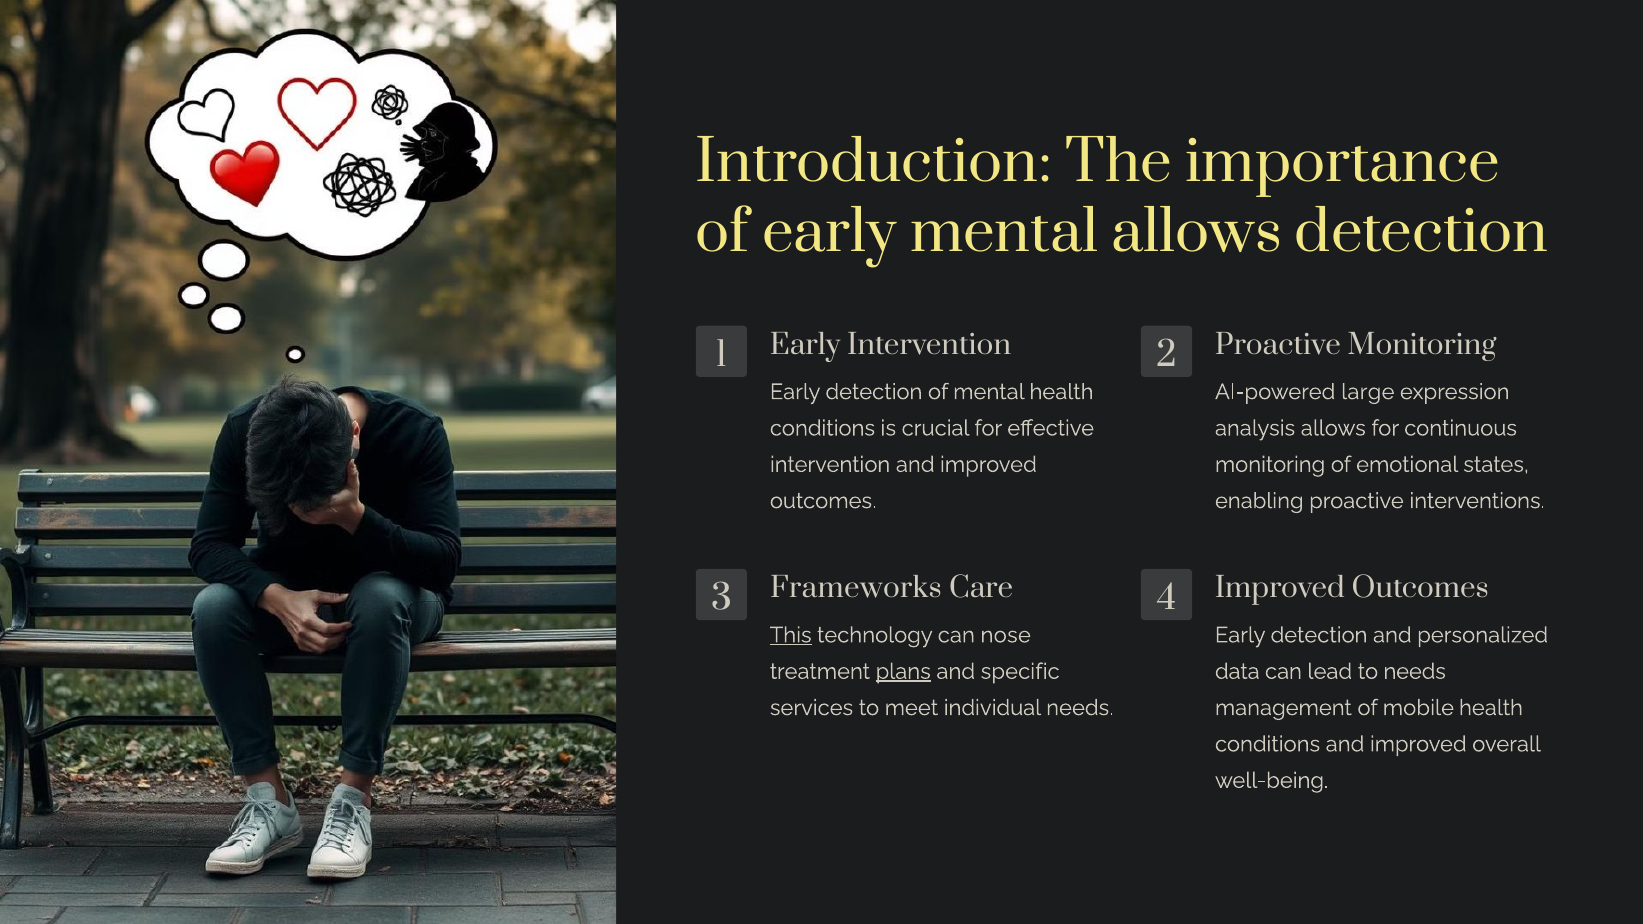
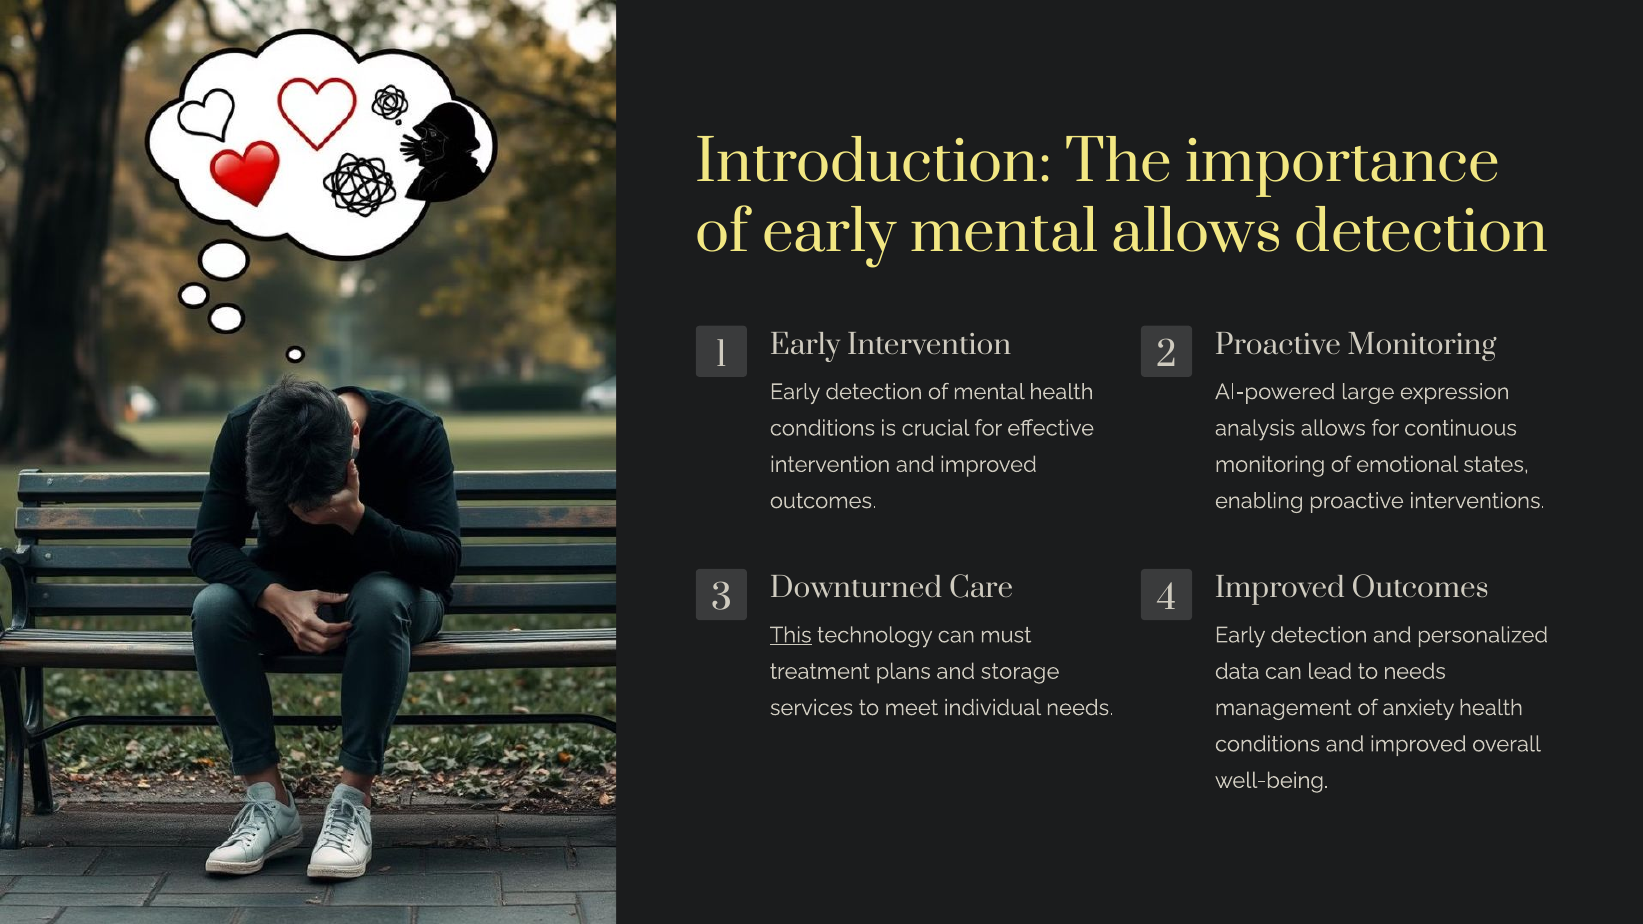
Frameworks: Frameworks -> Downturned
nose: nose -> must
plans underline: present -> none
specific: specific -> storage
mobile: mobile -> anxiety
